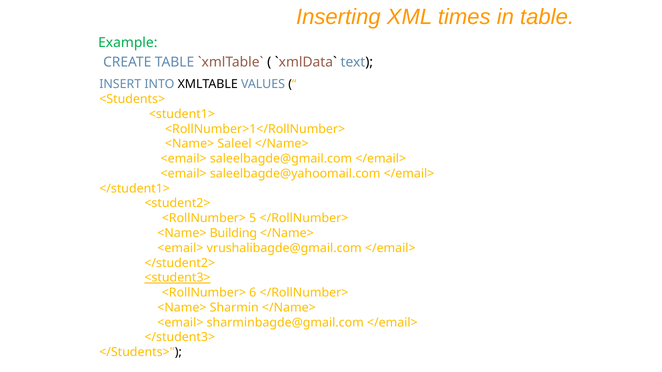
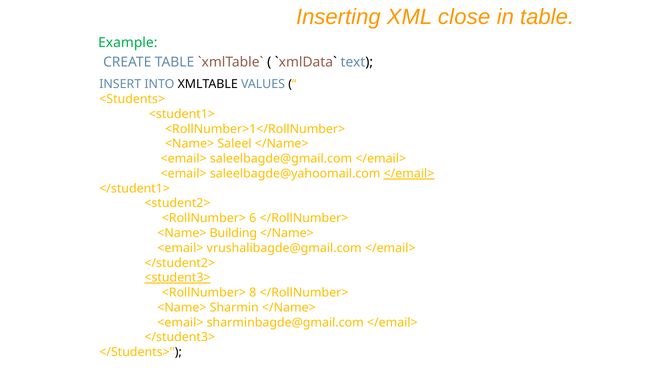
times: times -> close
</email> at (409, 174) underline: none -> present
5: 5 -> 6
6: 6 -> 8
